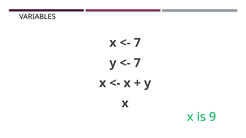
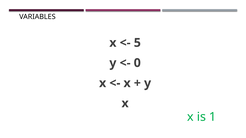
7 at (137, 43): 7 -> 5
7 at (137, 63): 7 -> 0
9: 9 -> 1
